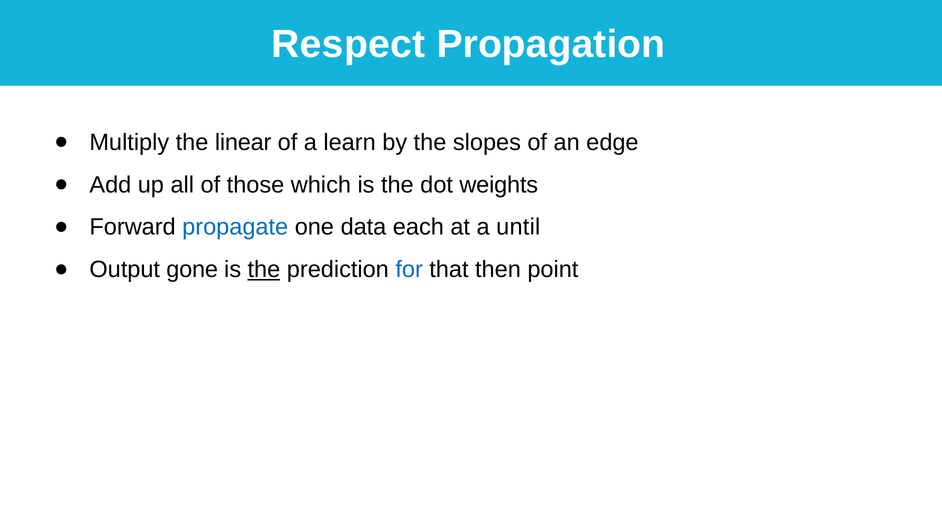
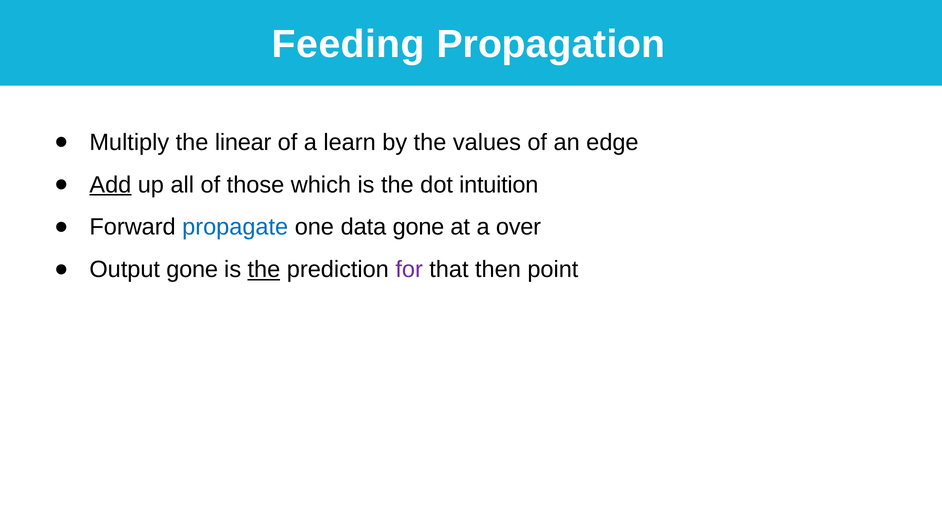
Respect: Respect -> Feeding
slopes: slopes -> values
Add underline: none -> present
weights: weights -> intuition
data each: each -> gone
until: until -> over
for colour: blue -> purple
